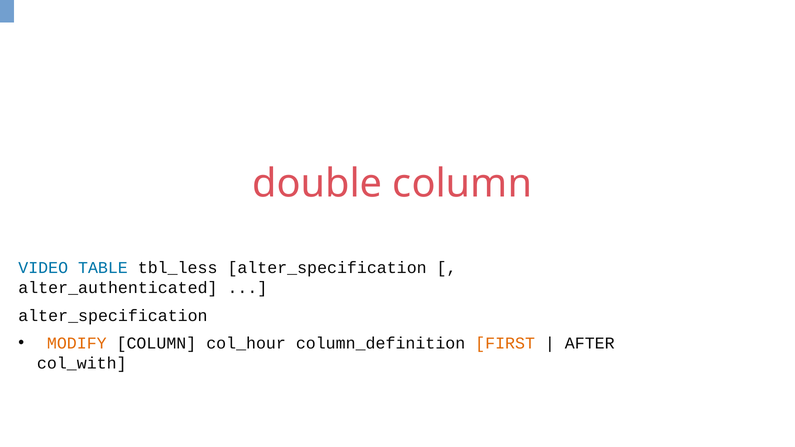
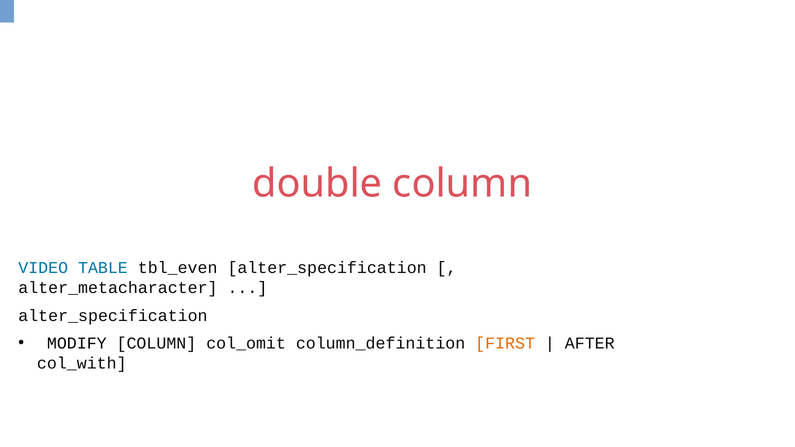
tbl_less: tbl_less -> tbl_even
alter_authenticated: alter_authenticated -> alter_metacharacter
MODIFY colour: orange -> black
col_hour: col_hour -> col_omit
